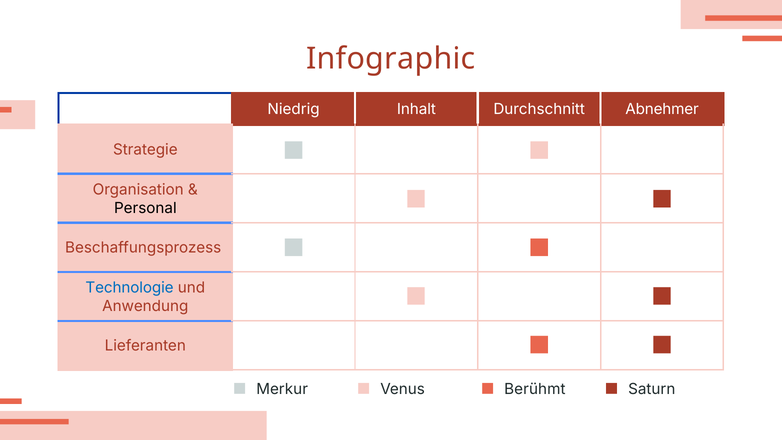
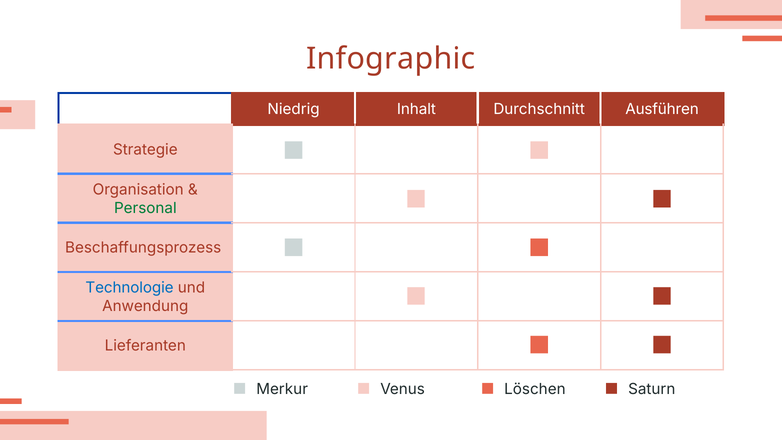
Abnehmer: Abnehmer -> Ausführen
Personal colour: black -> green
Berühmt: Berühmt -> Löschen
